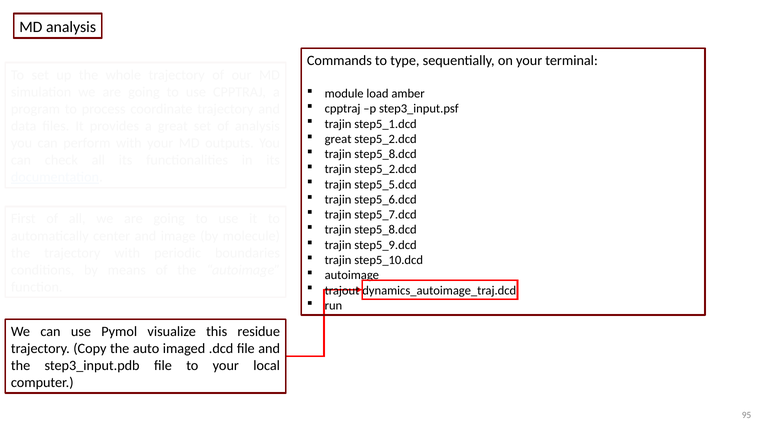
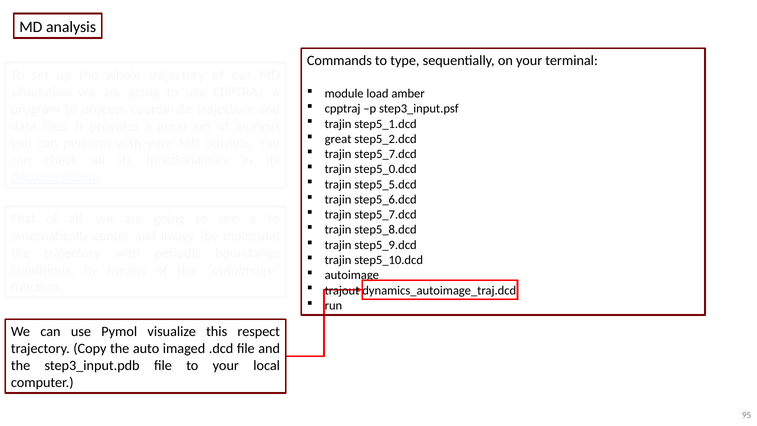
step5_8.dcd at (386, 154): step5_8.dcd -> step5_7.dcd
trajin step5_2.dcd: step5_2.dcd -> step5_0.dcd
residue: residue -> respect
